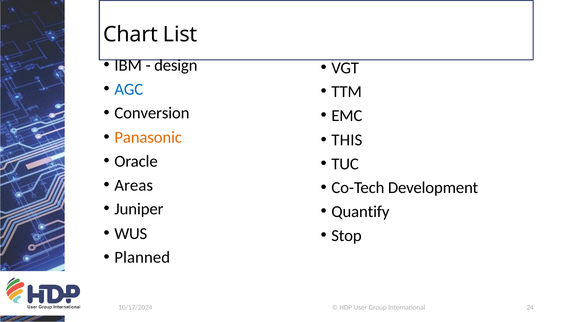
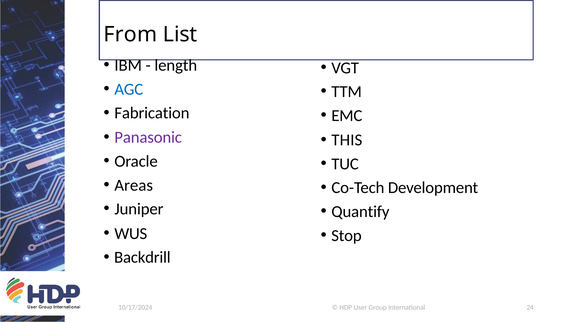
Chart: Chart -> From
design: design -> length
Conversion: Conversion -> Fabrication
Panasonic colour: orange -> purple
Planned: Planned -> Backdrill
